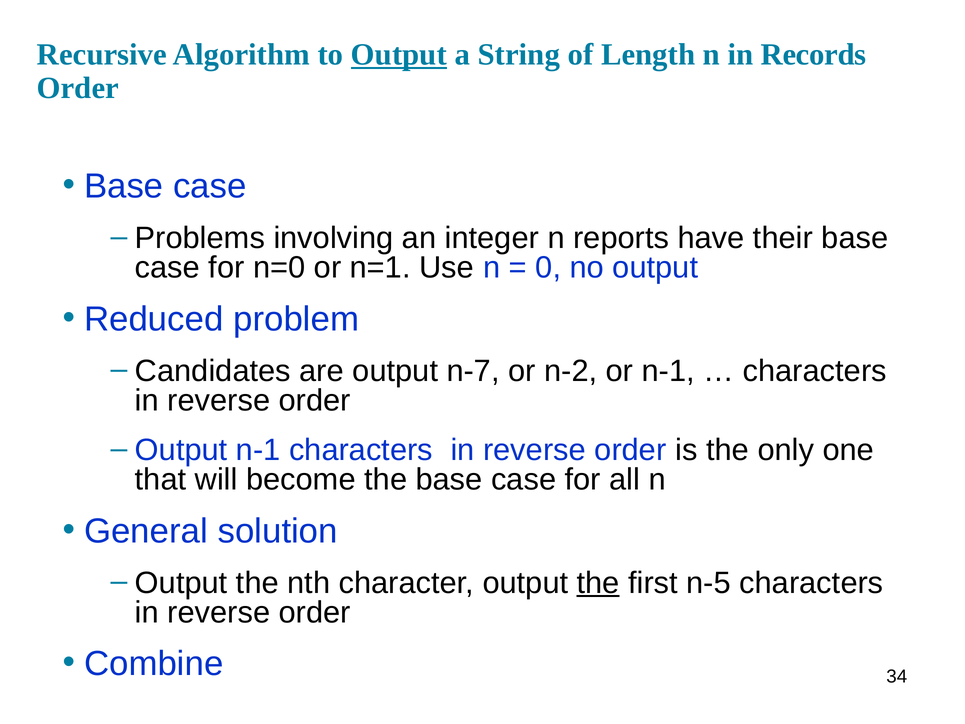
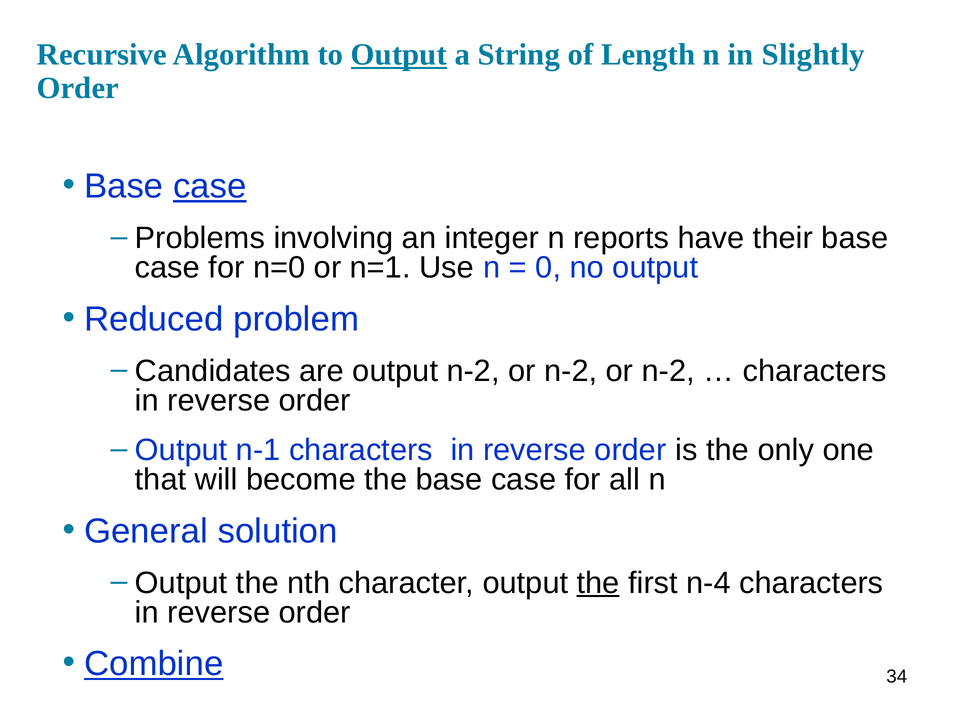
Records: Records -> Slightly
case at (210, 186) underline: none -> present
output n-7: n-7 -> n-2
or n-2 or n-1: n-1 -> n-2
n-5: n-5 -> n-4
Combine underline: none -> present
